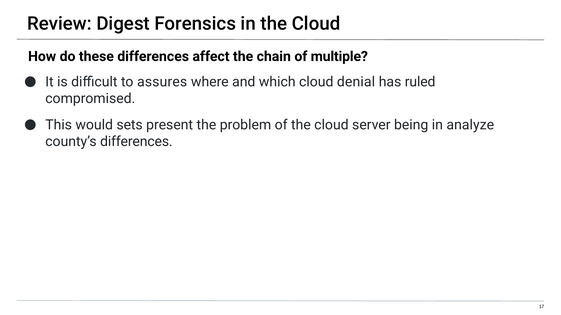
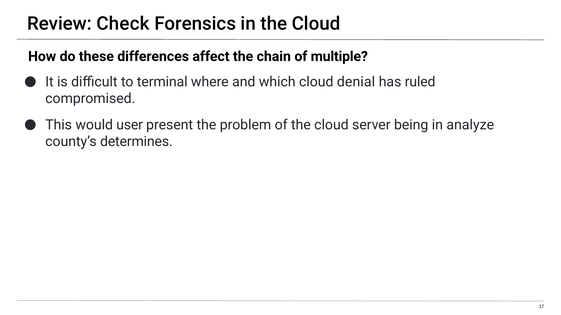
Digest: Digest -> Check
assures: assures -> terminal
sets: sets -> user
county’s differences: differences -> determines
